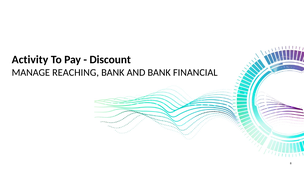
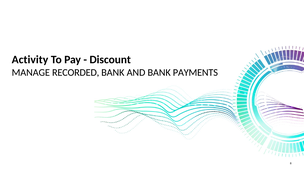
REACHING: REACHING -> RECORDED
FINANCIAL: FINANCIAL -> PAYMENTS
